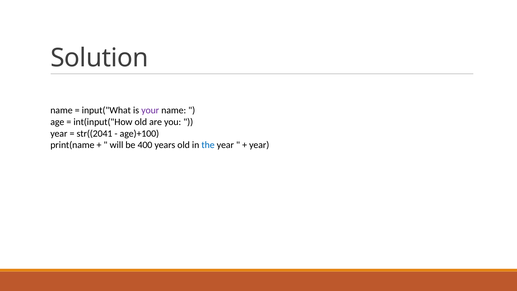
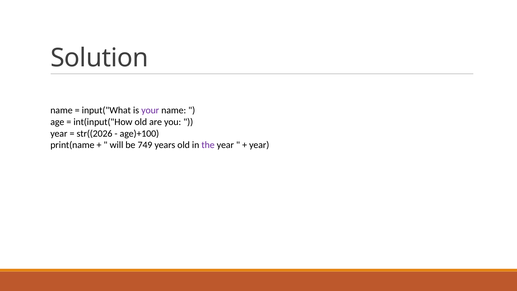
str((2041: str((2041 -> str((2026
400: 400 -> 749
the colour: blue -> purple
